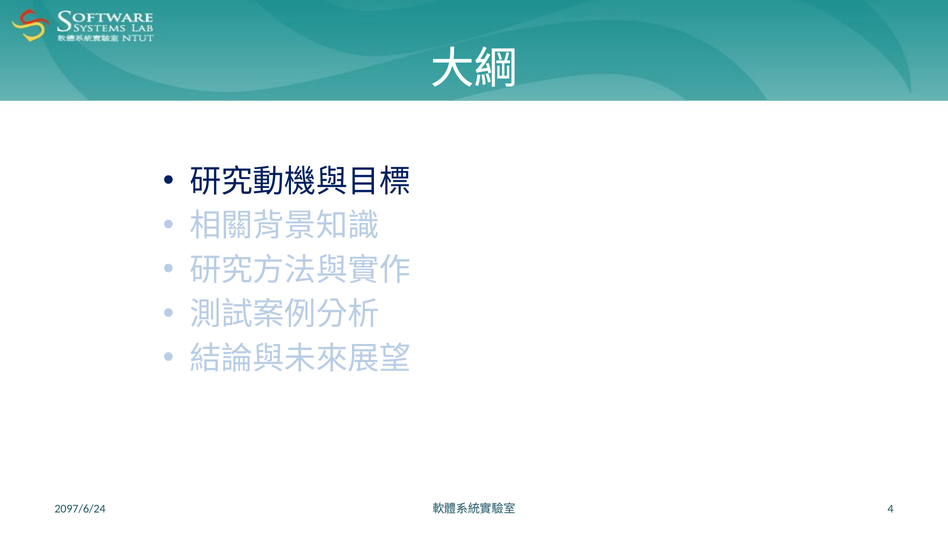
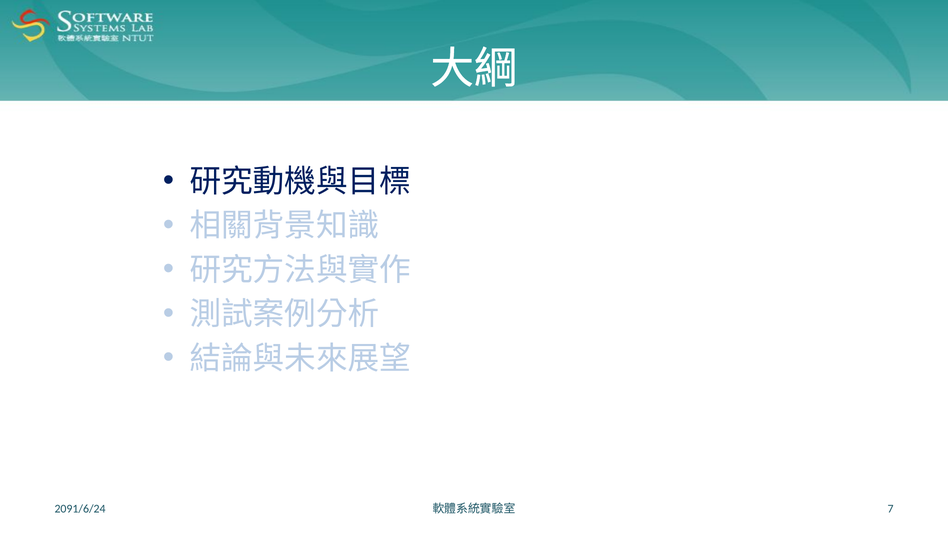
2097/6/24: 2097/6/24 -> 2091/6/24
4: 4 -> 7
